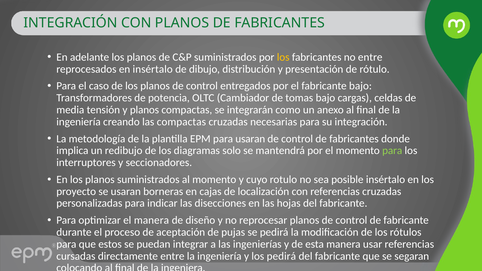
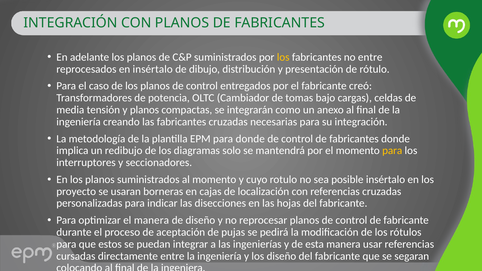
fabricante bajo: bajo -> creó
las compactas: compactas -> fabricantes
para usaran: usaran -> donde
para at (392, 151) colour: light green -> yellow
los pedirá: pedirá -> diseño
